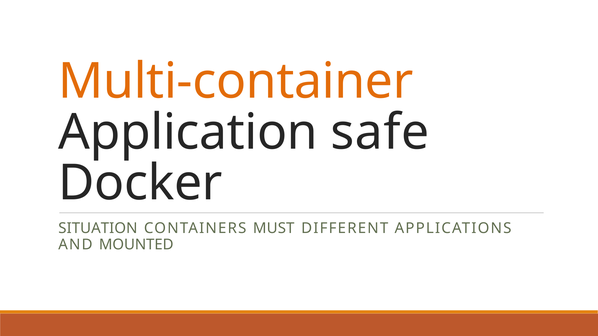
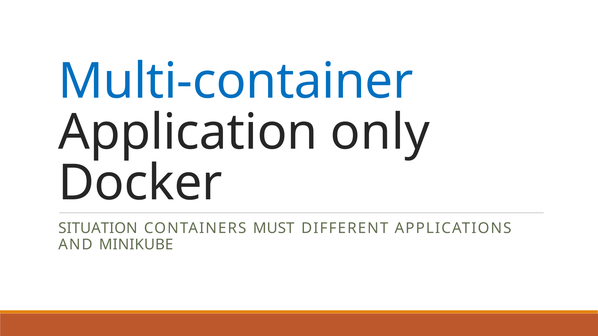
Multi-container colour: orange -> blue
safe: safe -> only
MOUNTED: MOUNTED -> MINIKUBE
